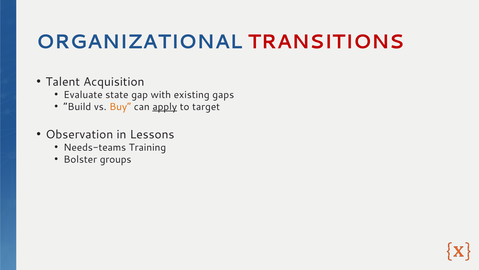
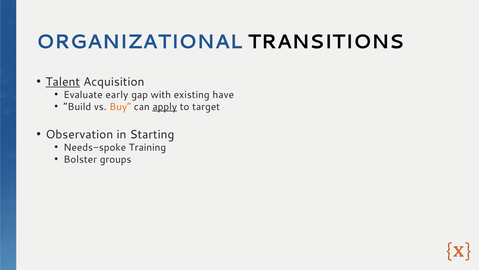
TRANSITIONS colour: red -> black
Talent underline: none -> present
state: state -> early
gaps: gaps -> have
Lessons: Lessons -> Starting
Needs-teams: Needs-teams -> Needs-spoke
